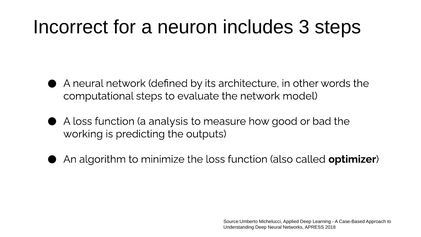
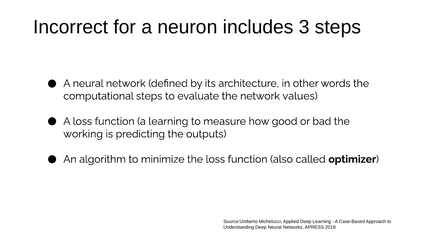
model: model -> values
a analysis: analysis -> learning
